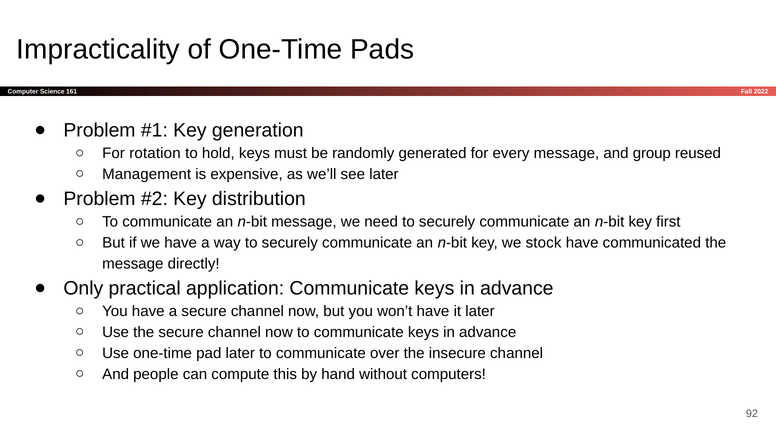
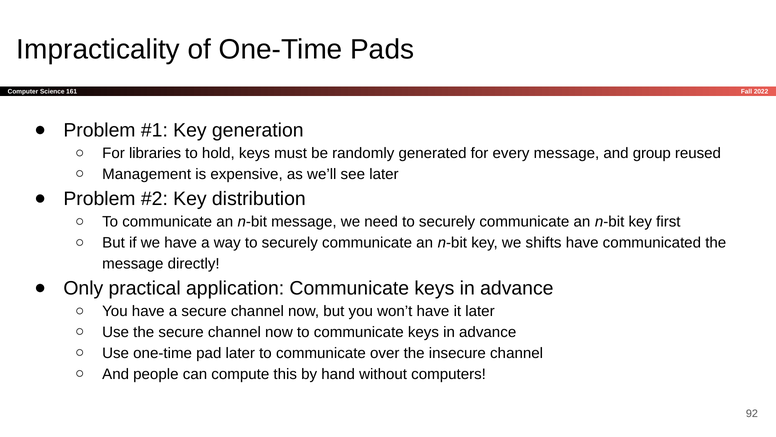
rotation: rotation -> libraries
stock: stock -> shifts
